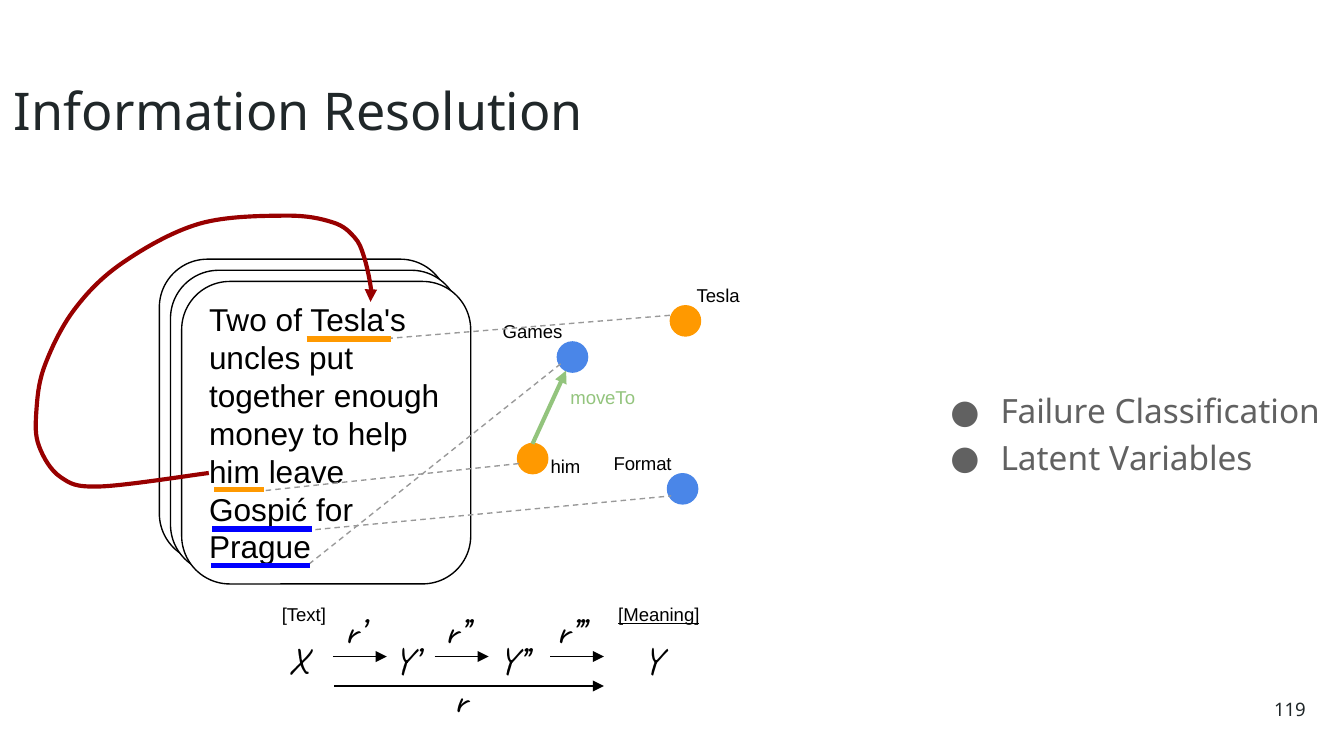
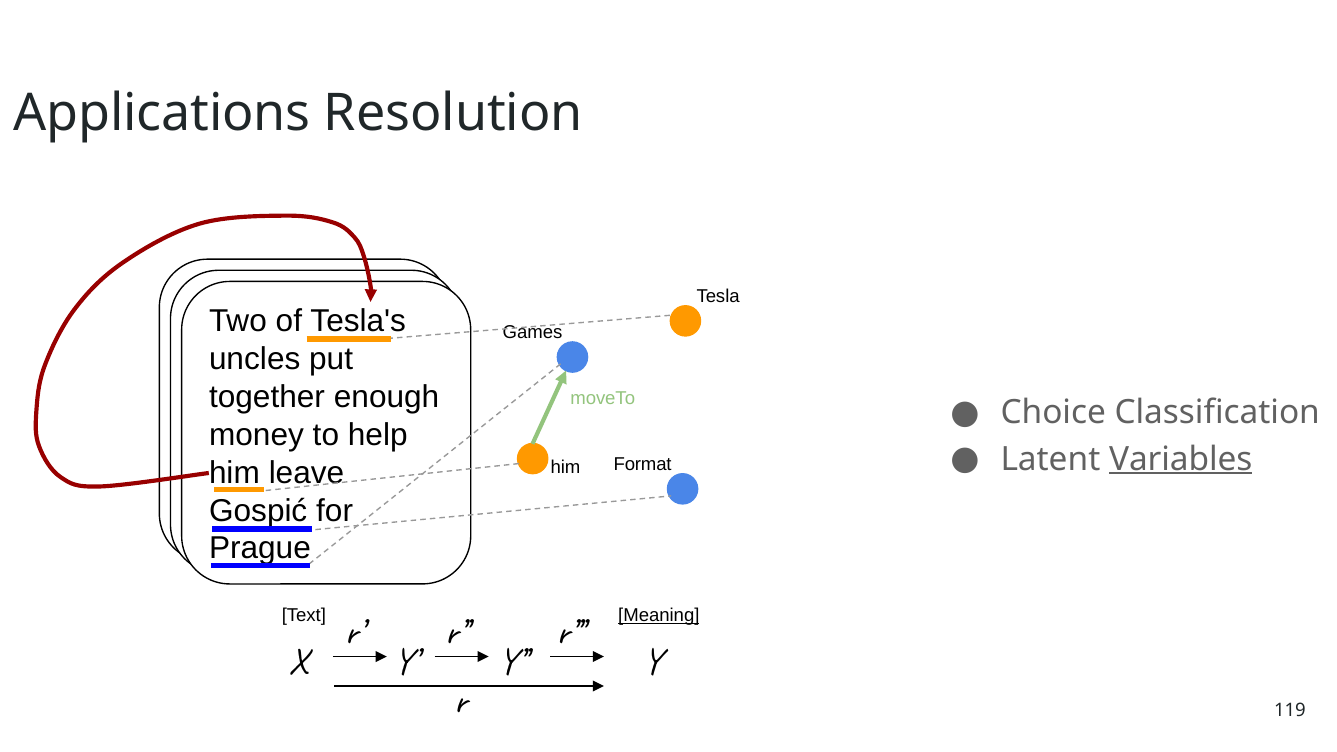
Information: Information -> Applications
Failure: Failure -> Choice
Variables underline: none -> present
